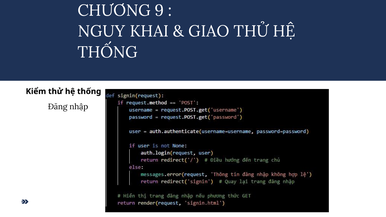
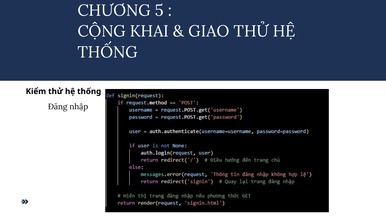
9: 9 -> 5
NGUY: NGUY -> CỘNG
